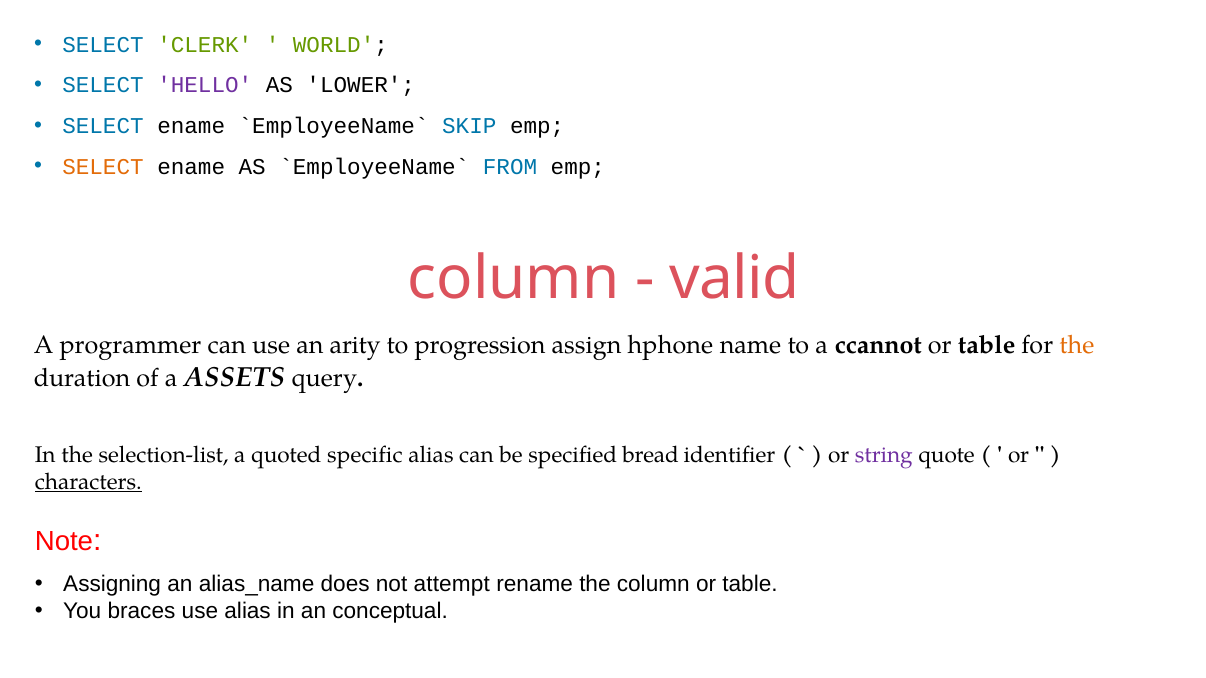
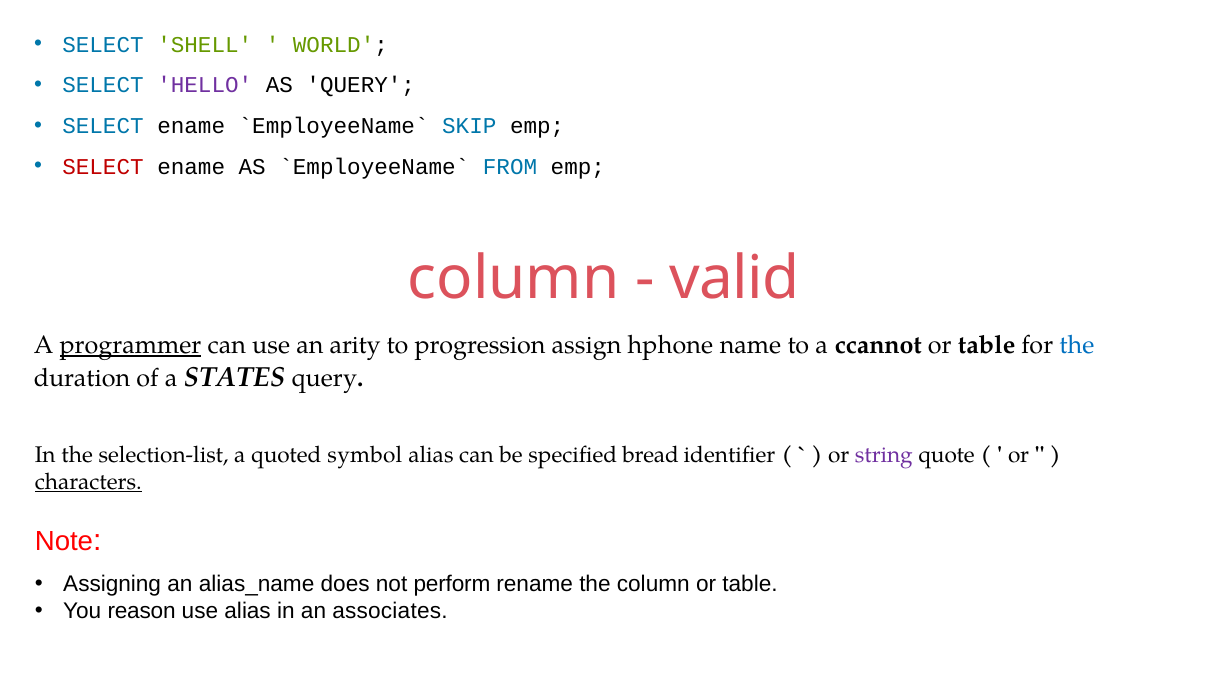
CLERK: CLERK -> SHELL
AS LOWER: LOWER -> QUERY
SELECT at (103, 167) colour: orange -> red
programmer underline: none -> present
the at (1077, 345) colour: orange -> blue
ASSETS: ASSETS -> STATES
specific: specific -> symbol
attempt: attempt -> perform
braces: braces -> reason
conceptual: conceptual -> associates
